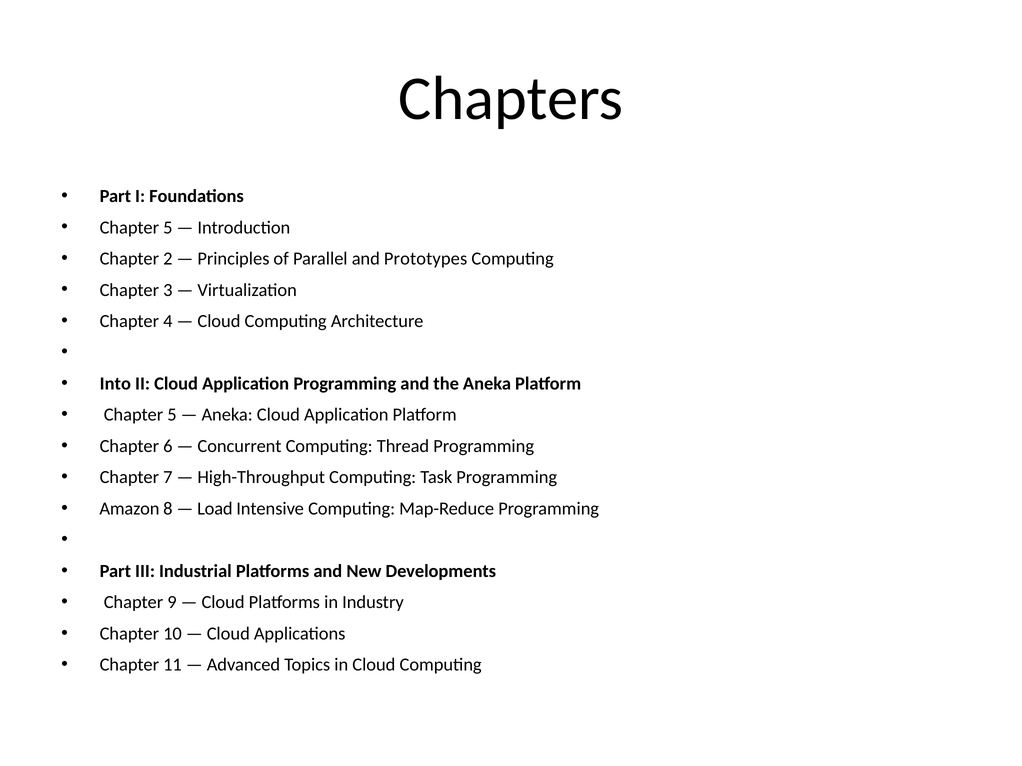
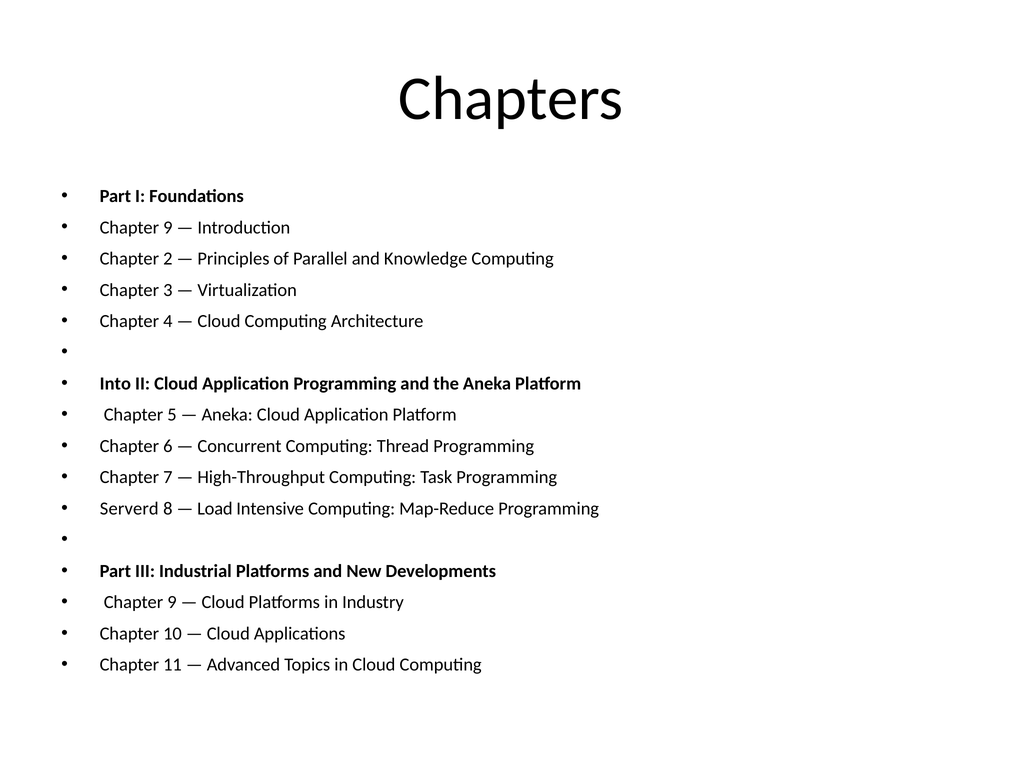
5 at (168, 228): 5 -> 9
Prototypes: Prototypes -> Knowledge
Amazon: Amazon -> Serverd
